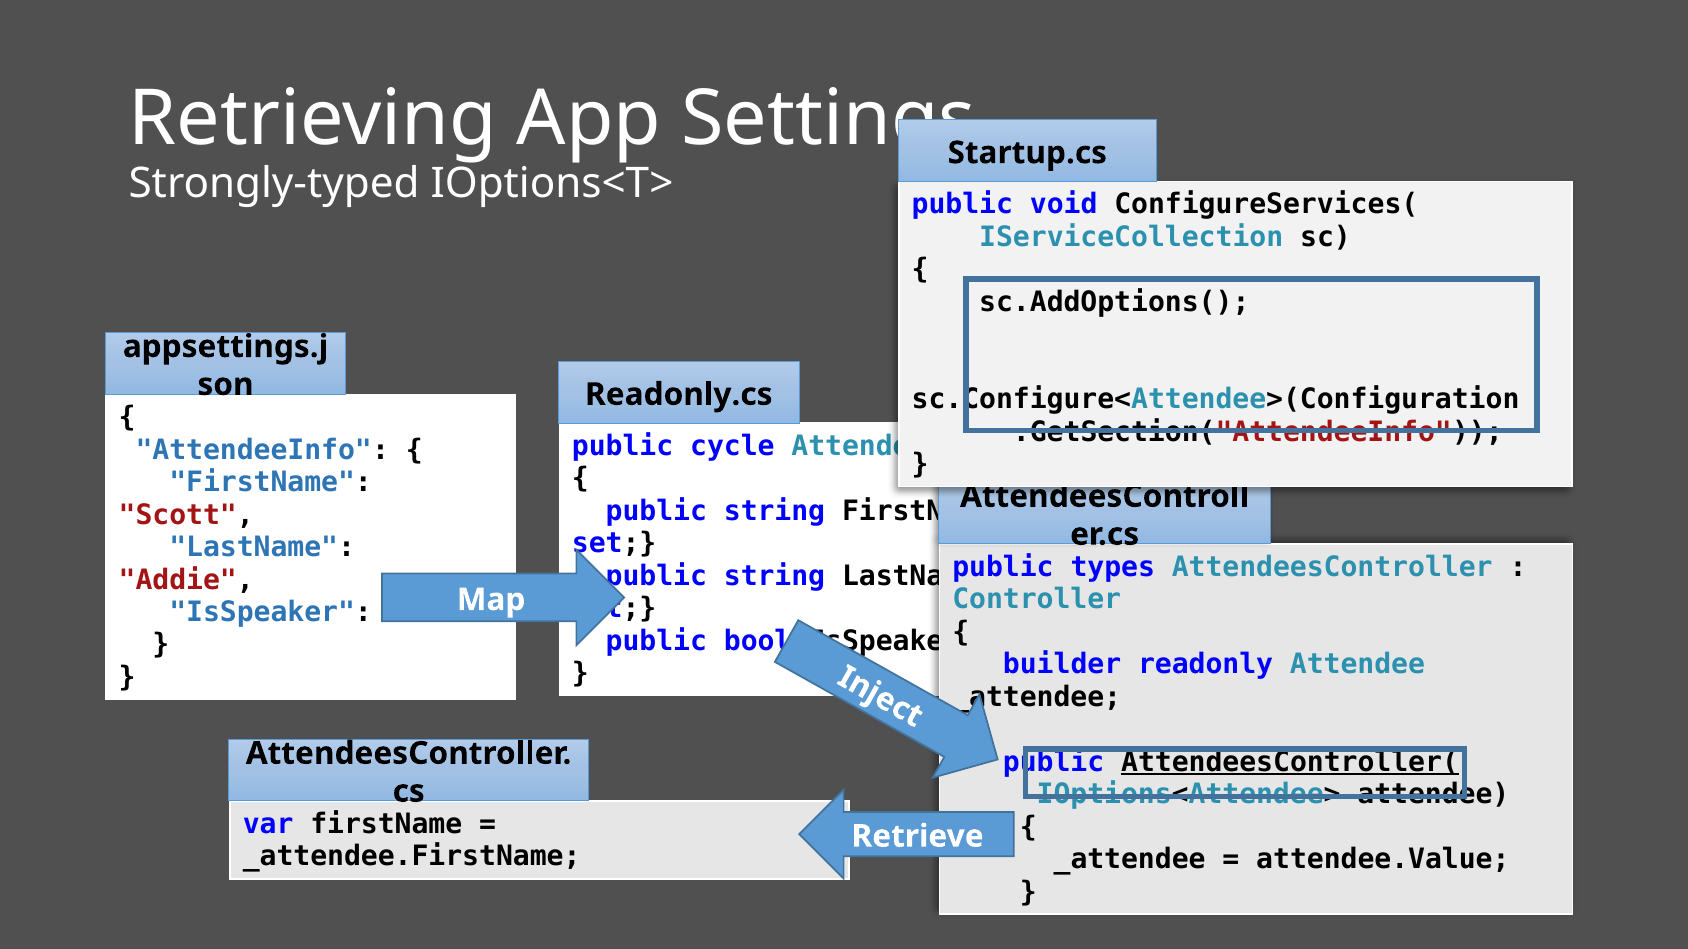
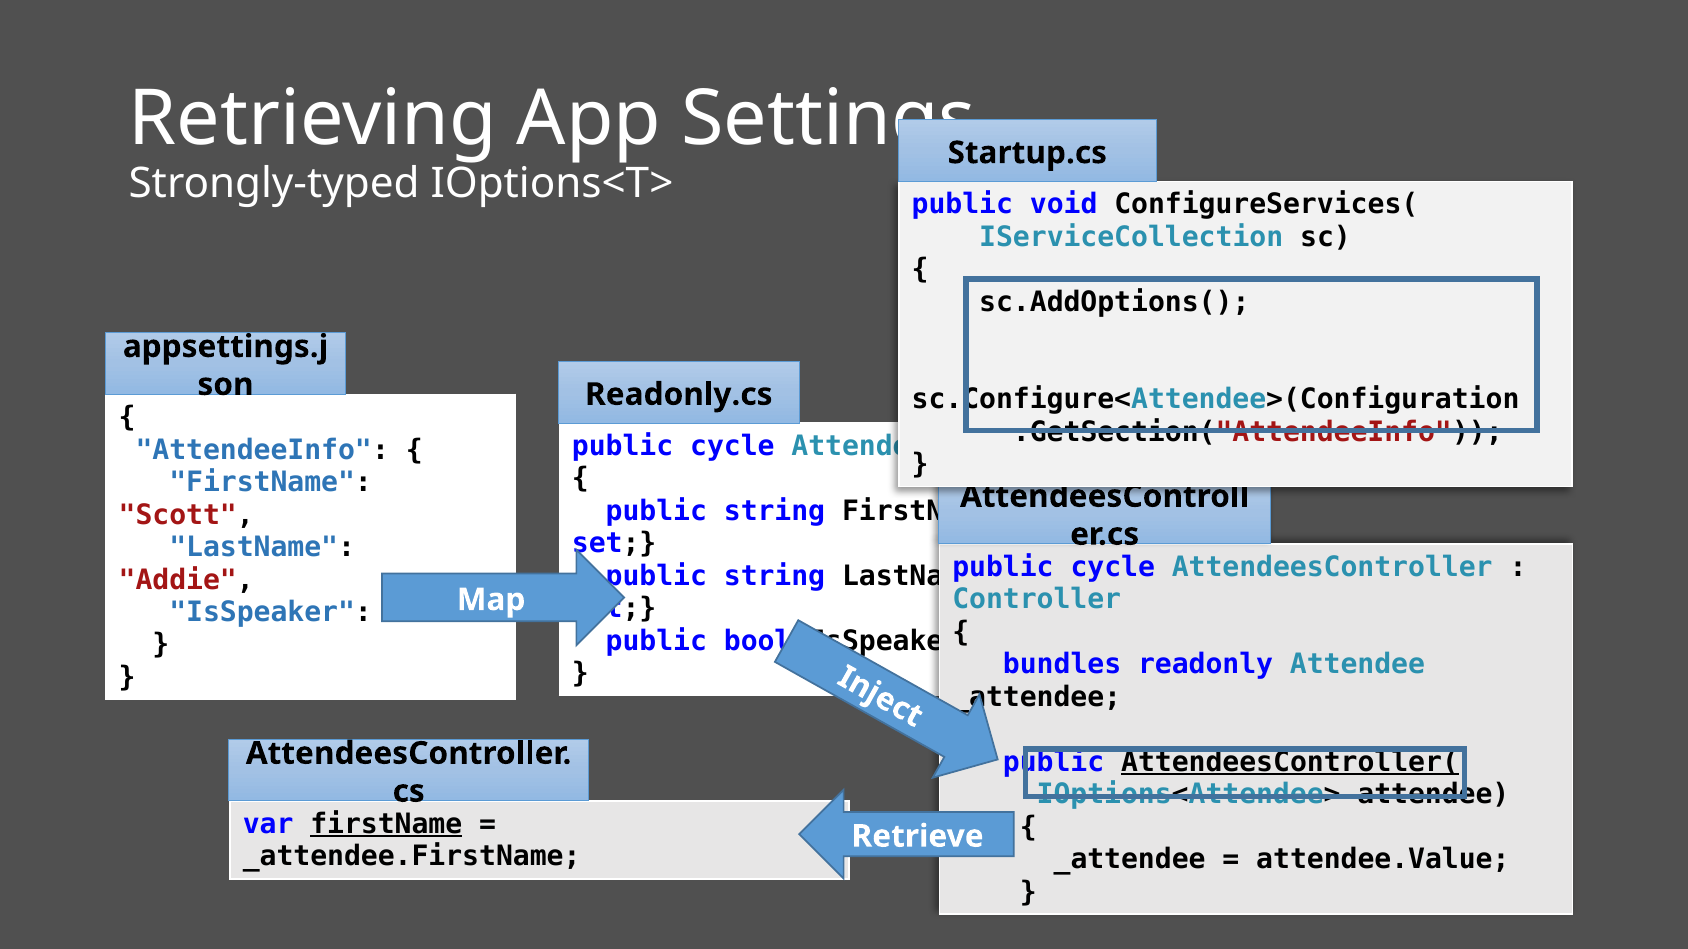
types at (1113, 567): types -> cycle
builder: builder -> bundles
firstName at (386, 825) underline: none -> present
